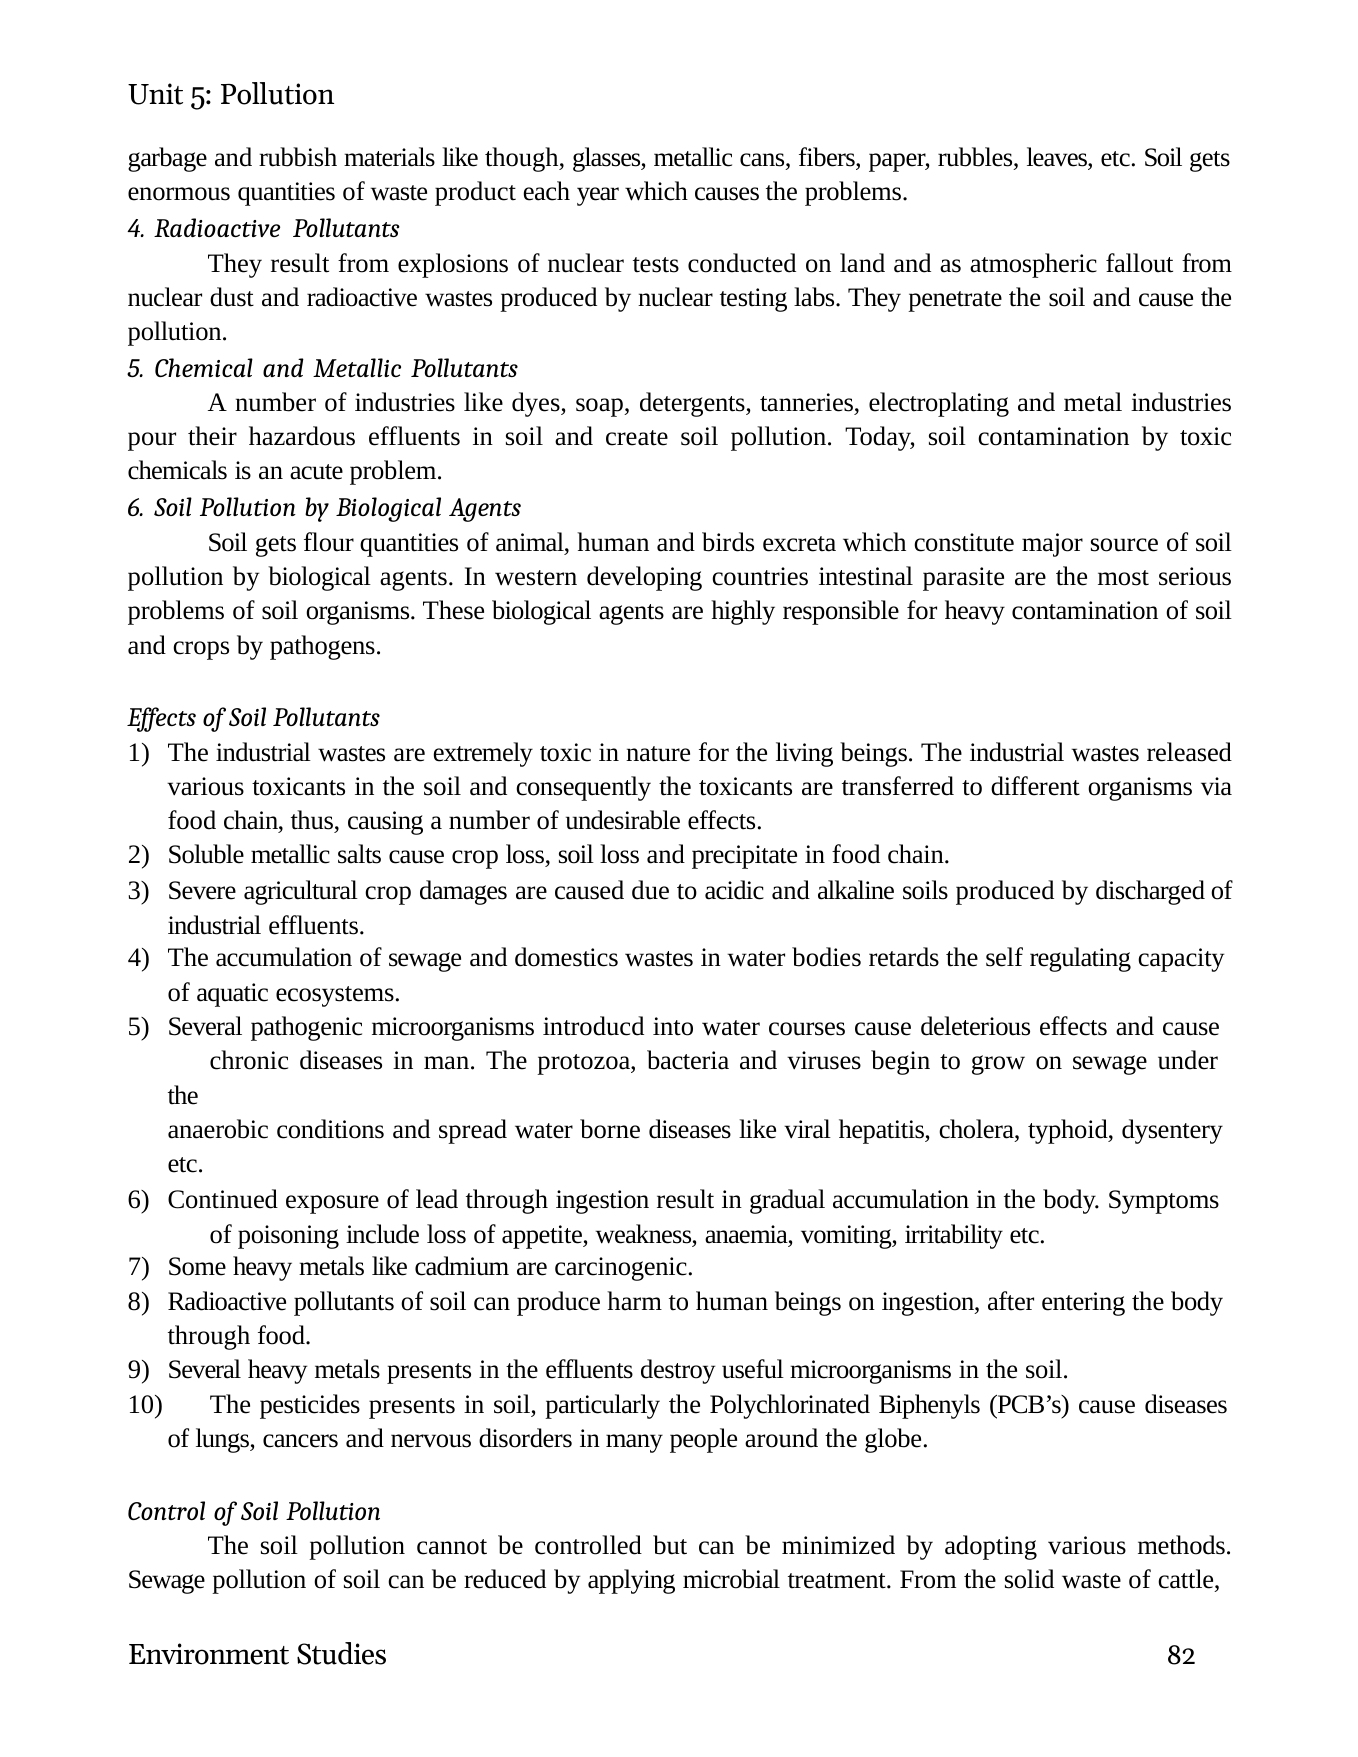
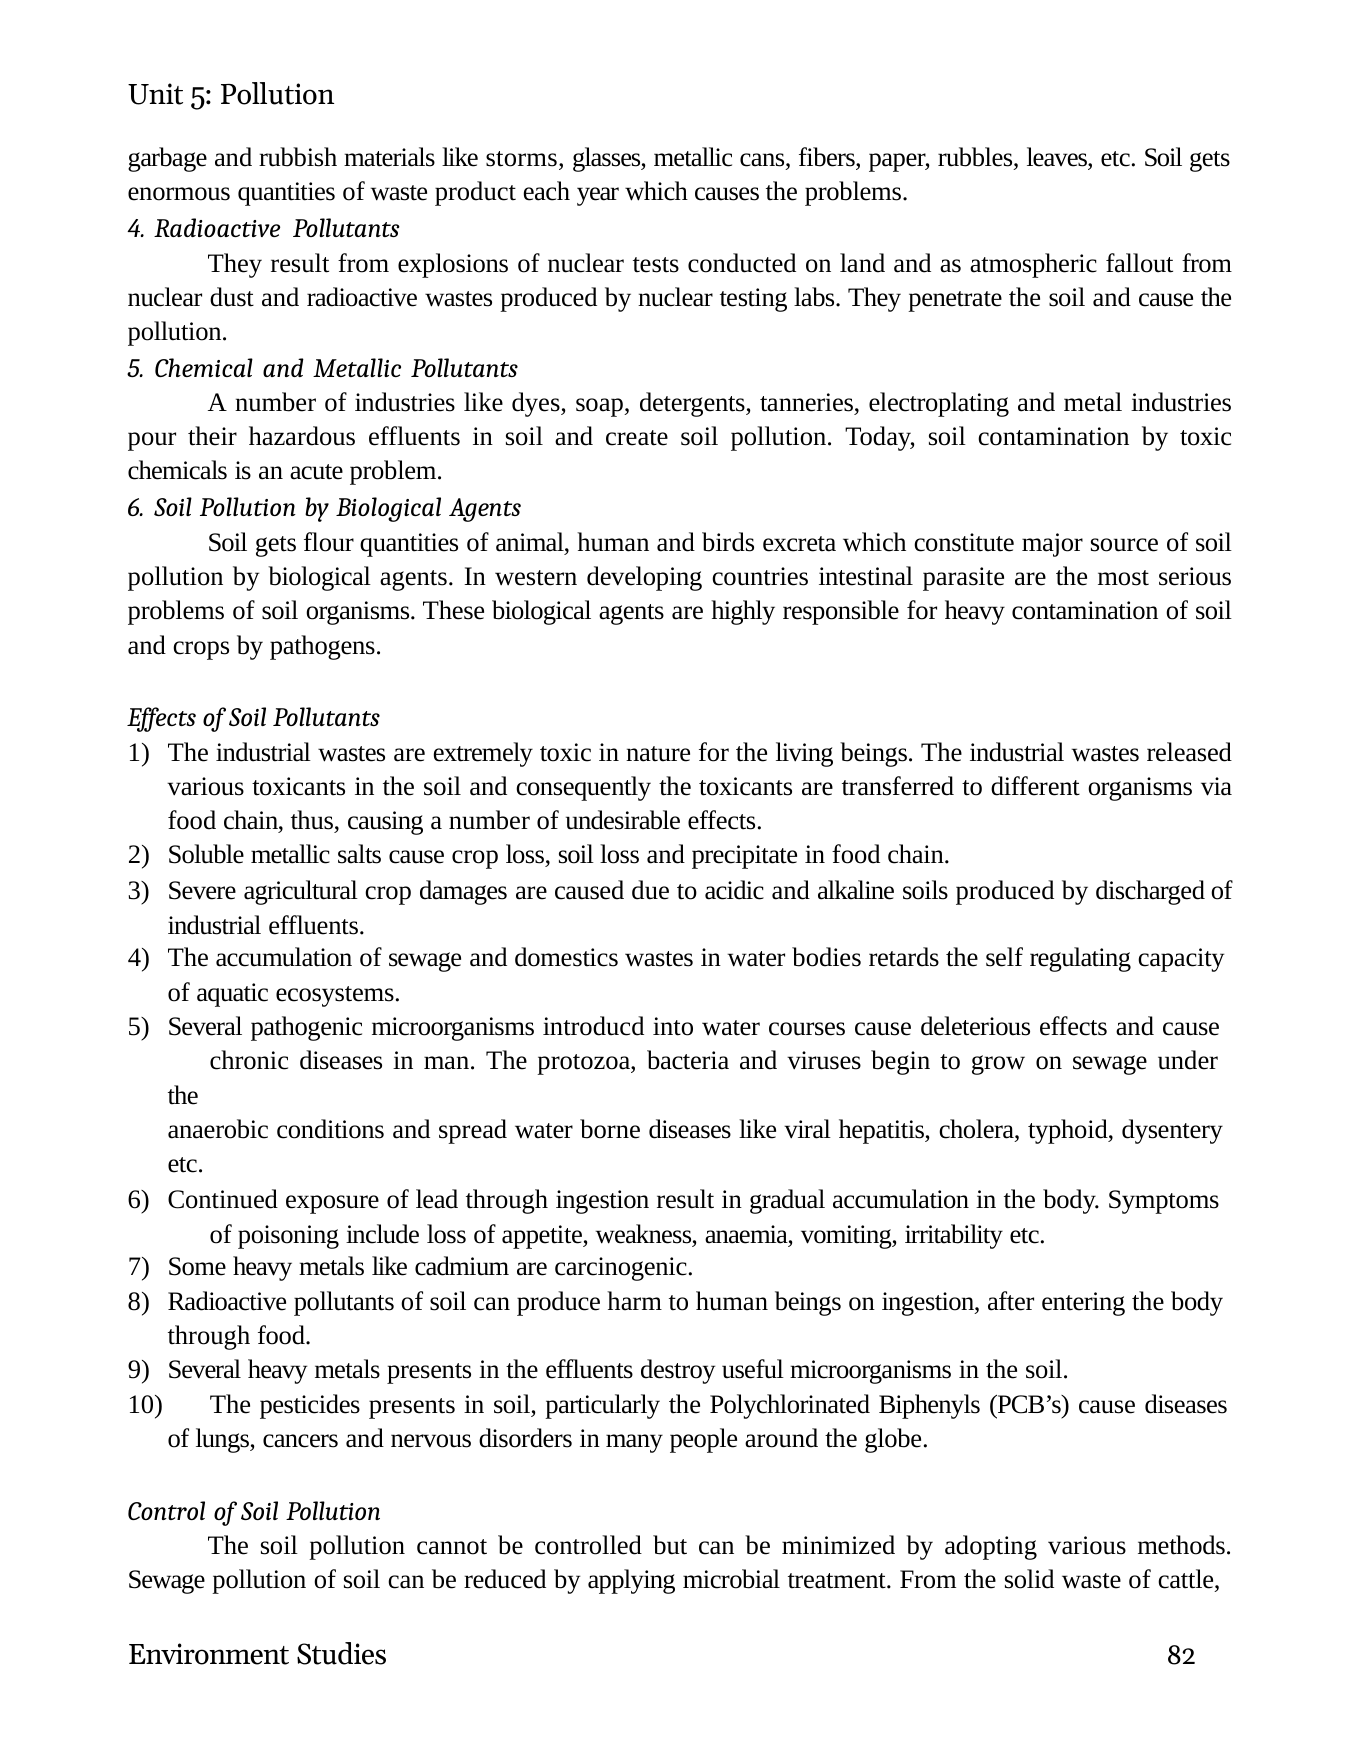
though: though -> storms
